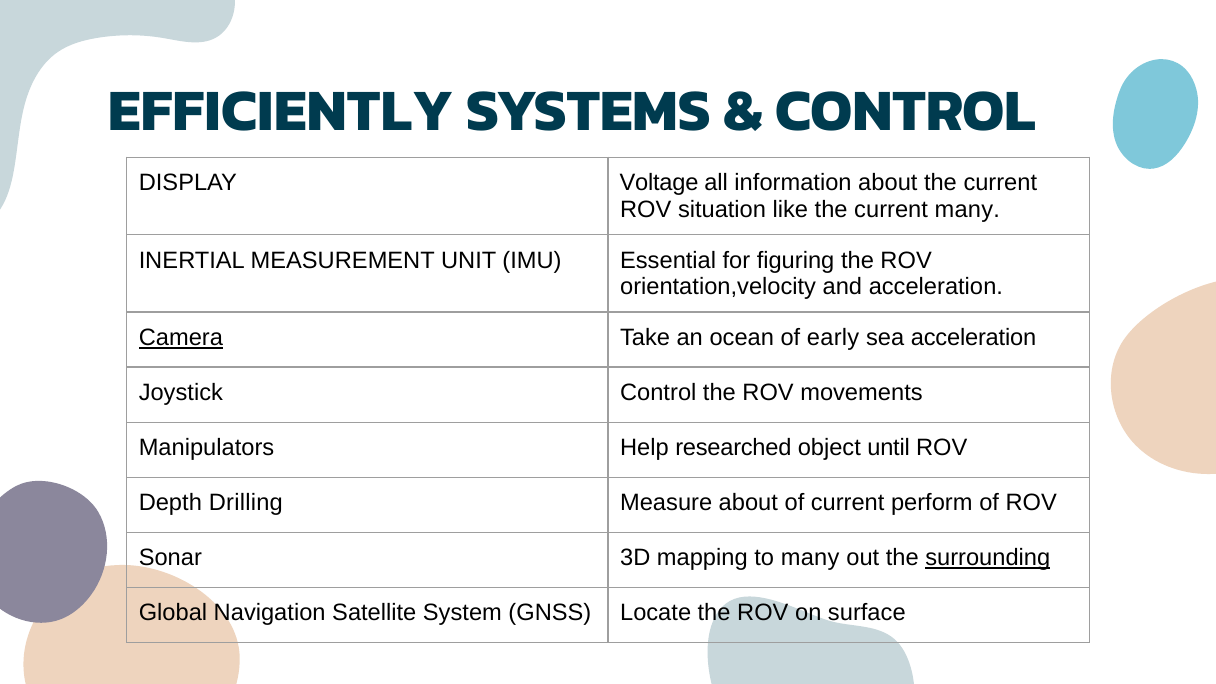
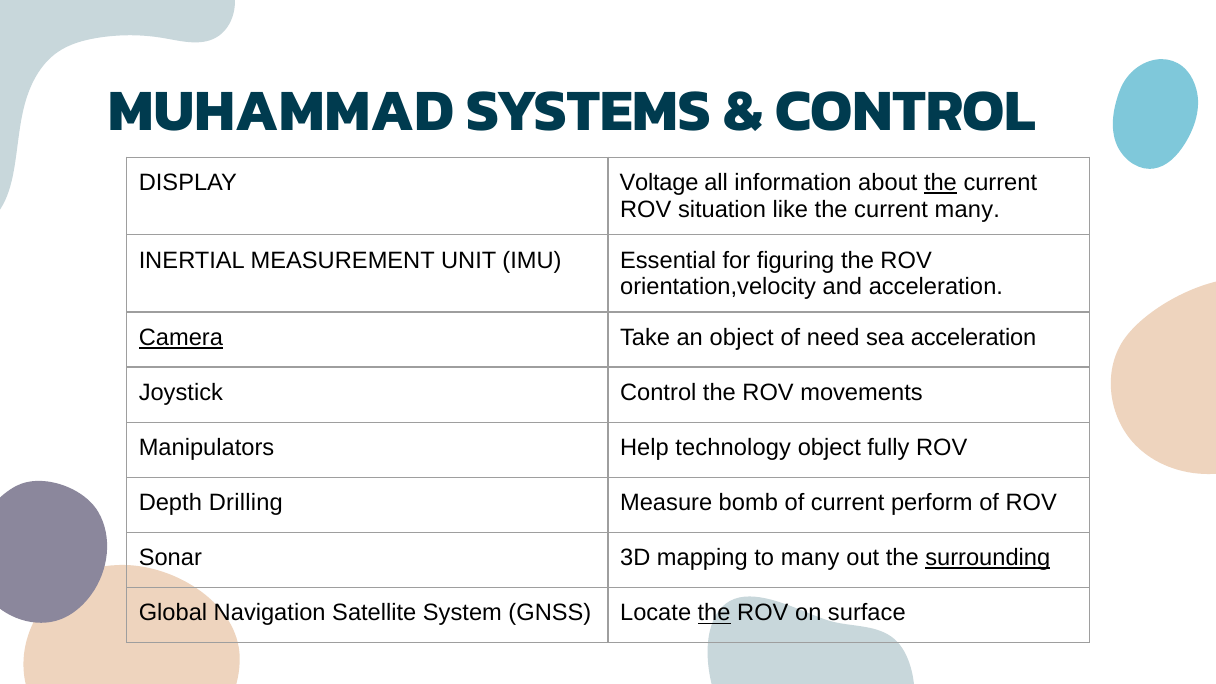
EFFICIENTLY: EFFICIENTLY -> MUHAMMAD
the at (940, 183) underline: none -> present
an ocean: ocean -> object
early: early -> need
researched: researched -> technology
until: until -> fully
Measure about: about -> bomb
the at (714, 613) underline: none -> present
